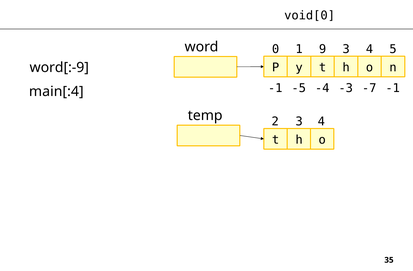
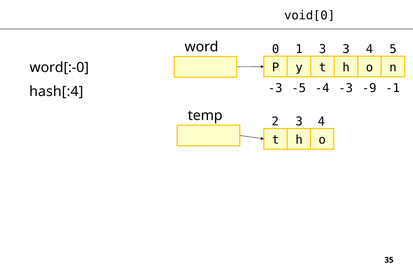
1 9: 9 -> 3
word[:-9: word[:-9 -> word[:-0
-1 at (275, 88): -1 -> -3
-7: -7 -> -9
main[:4: main[:4 -> hash[:4
